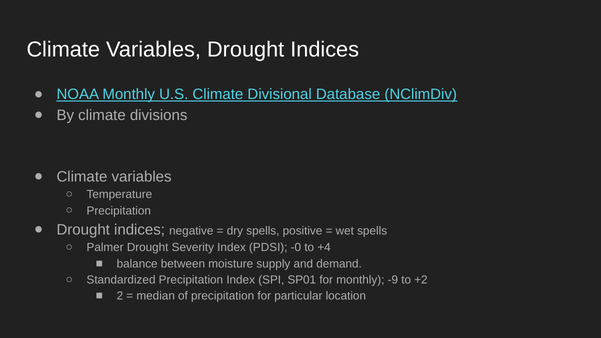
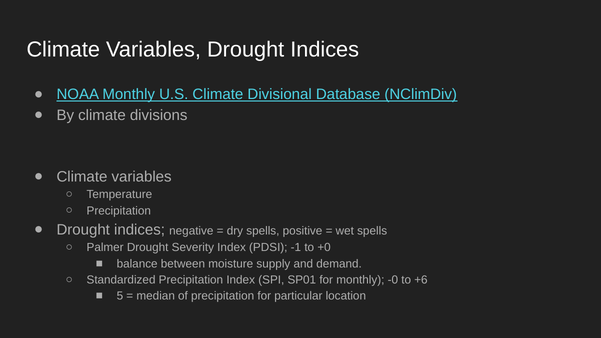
-0: -0 -> -1
+4: +4 -> +0
-9: -9 -> -0
+2: +2 -> +6
2: 2 -> 5
